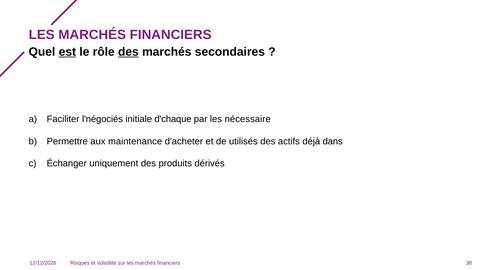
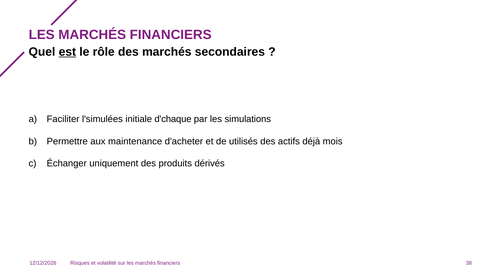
des at (128, 52) underline: present -> none
l'négociés: l'négociés -> l'simulées
nécessaire: nécessaire -> simulations
dans: dans -> mois
